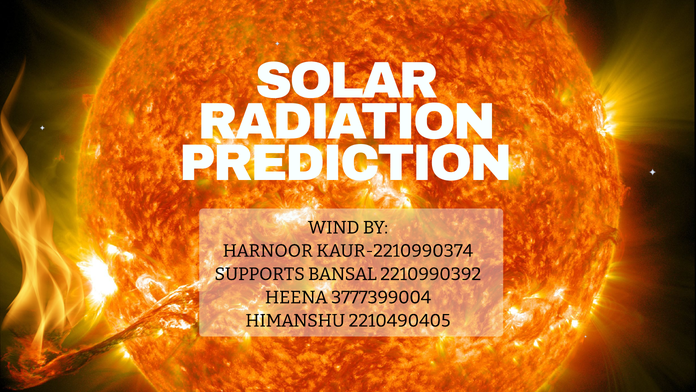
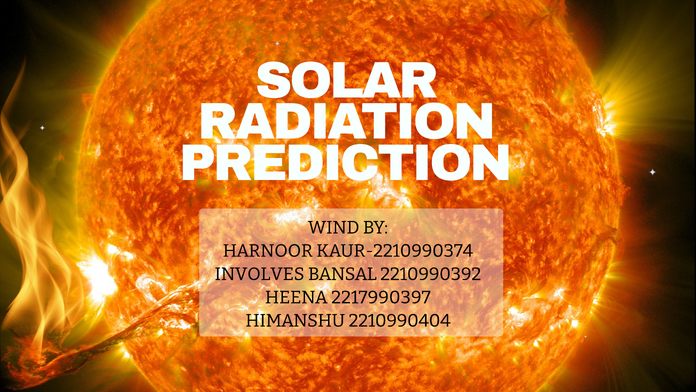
SUPPORTS: SUPPORTS -> INVOLVES
3777399004: 3777399004 -> 2217990397
2210490405: 2210490405 -> 2210990404
